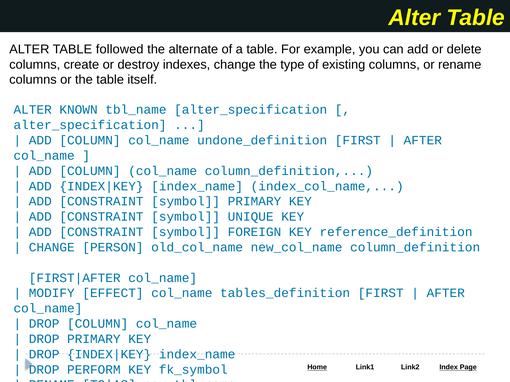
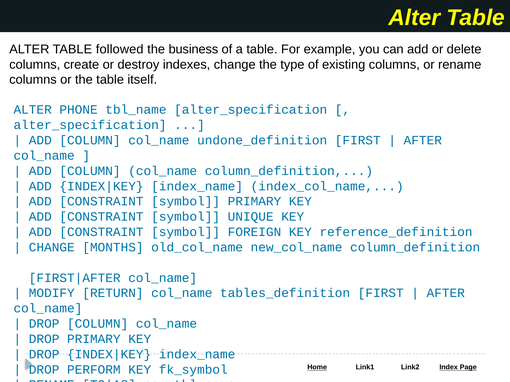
alternate: alternate -> business
KNOWN: KNOWN -> PHONE
PERSON: PERSON -> MONTHS
EFFECT: EFFECT -> RETURN
